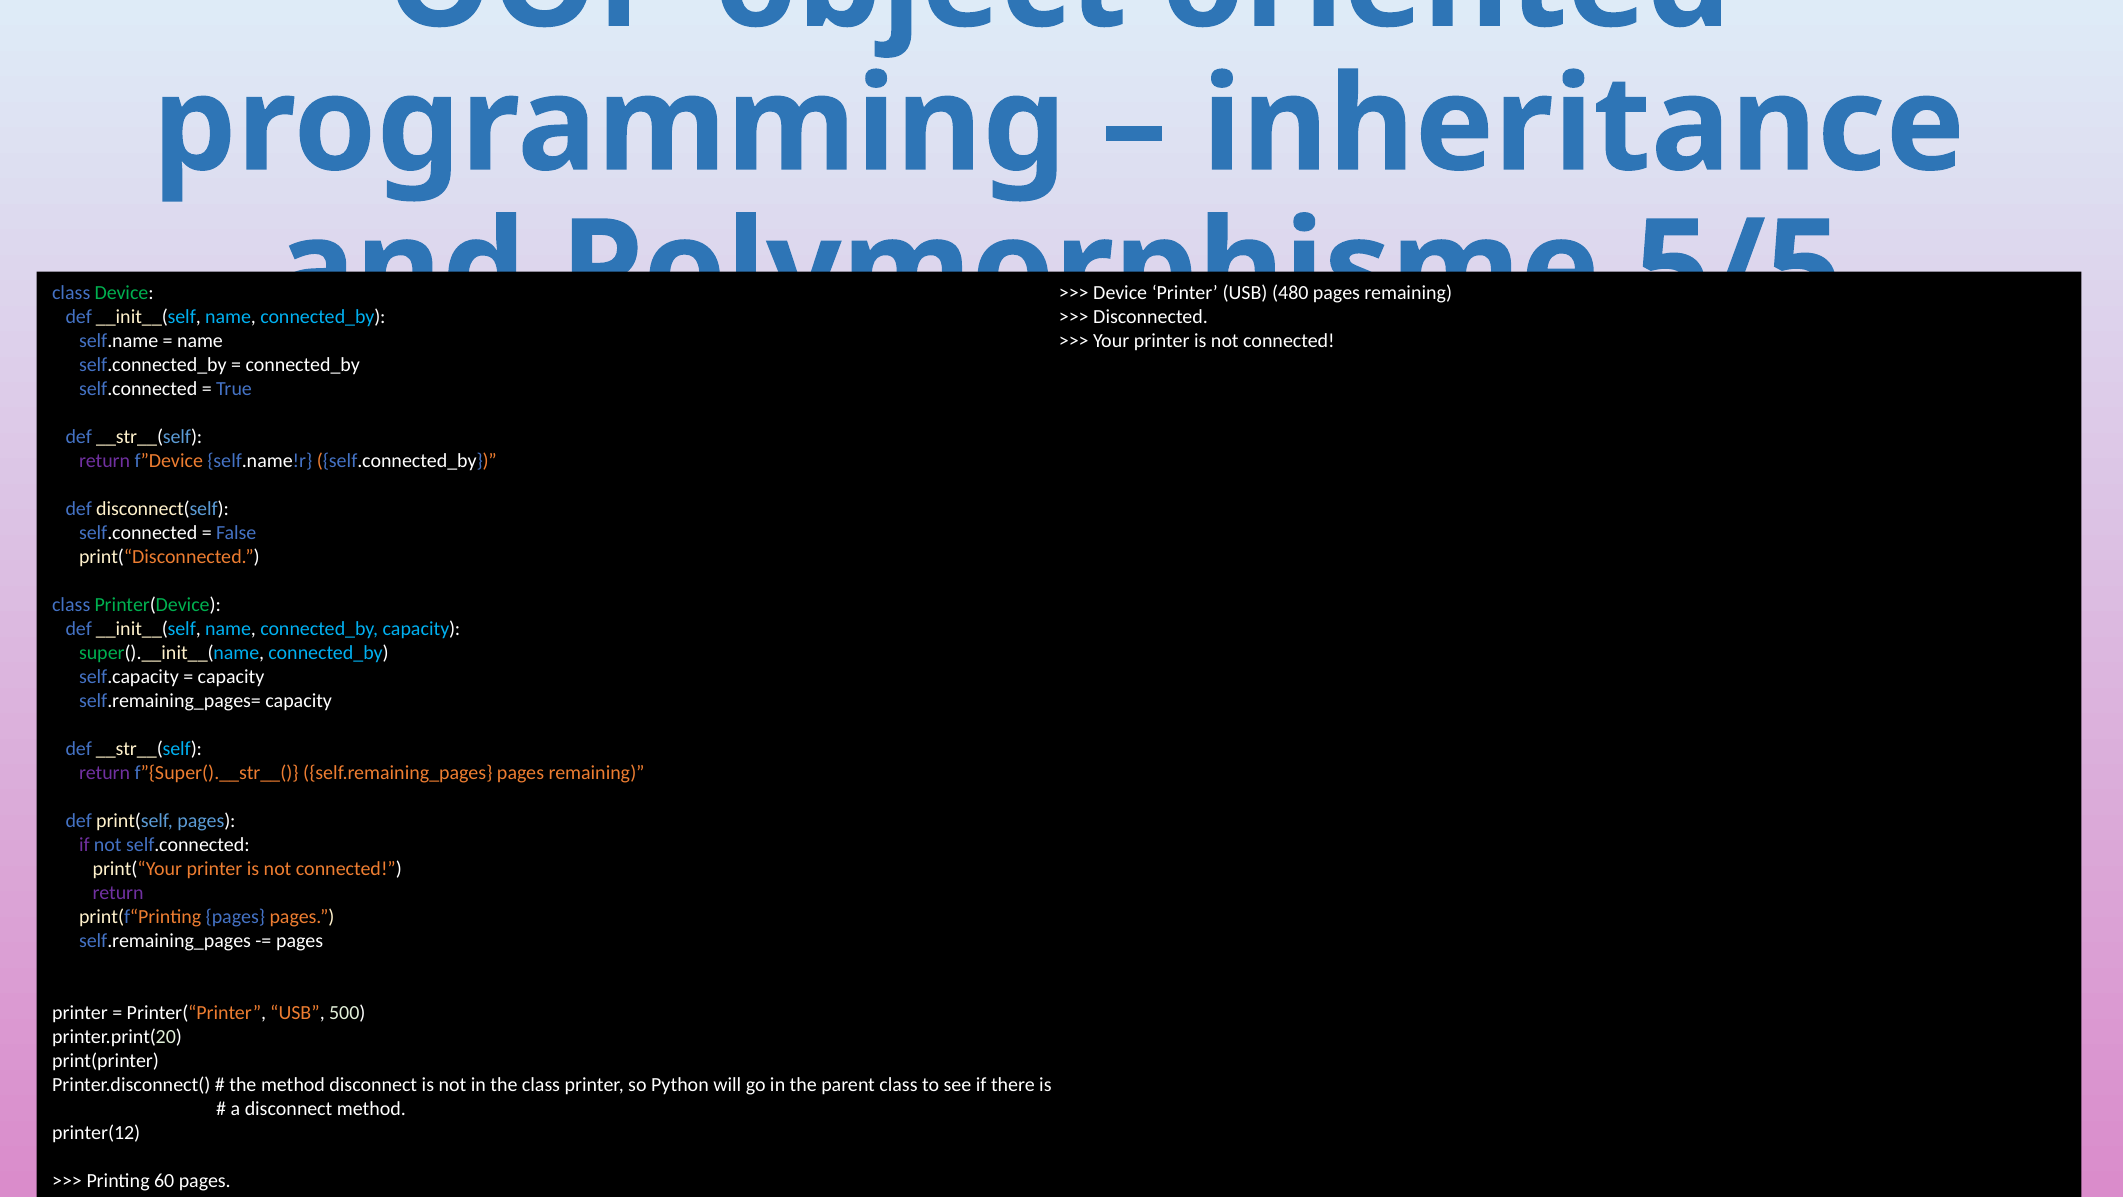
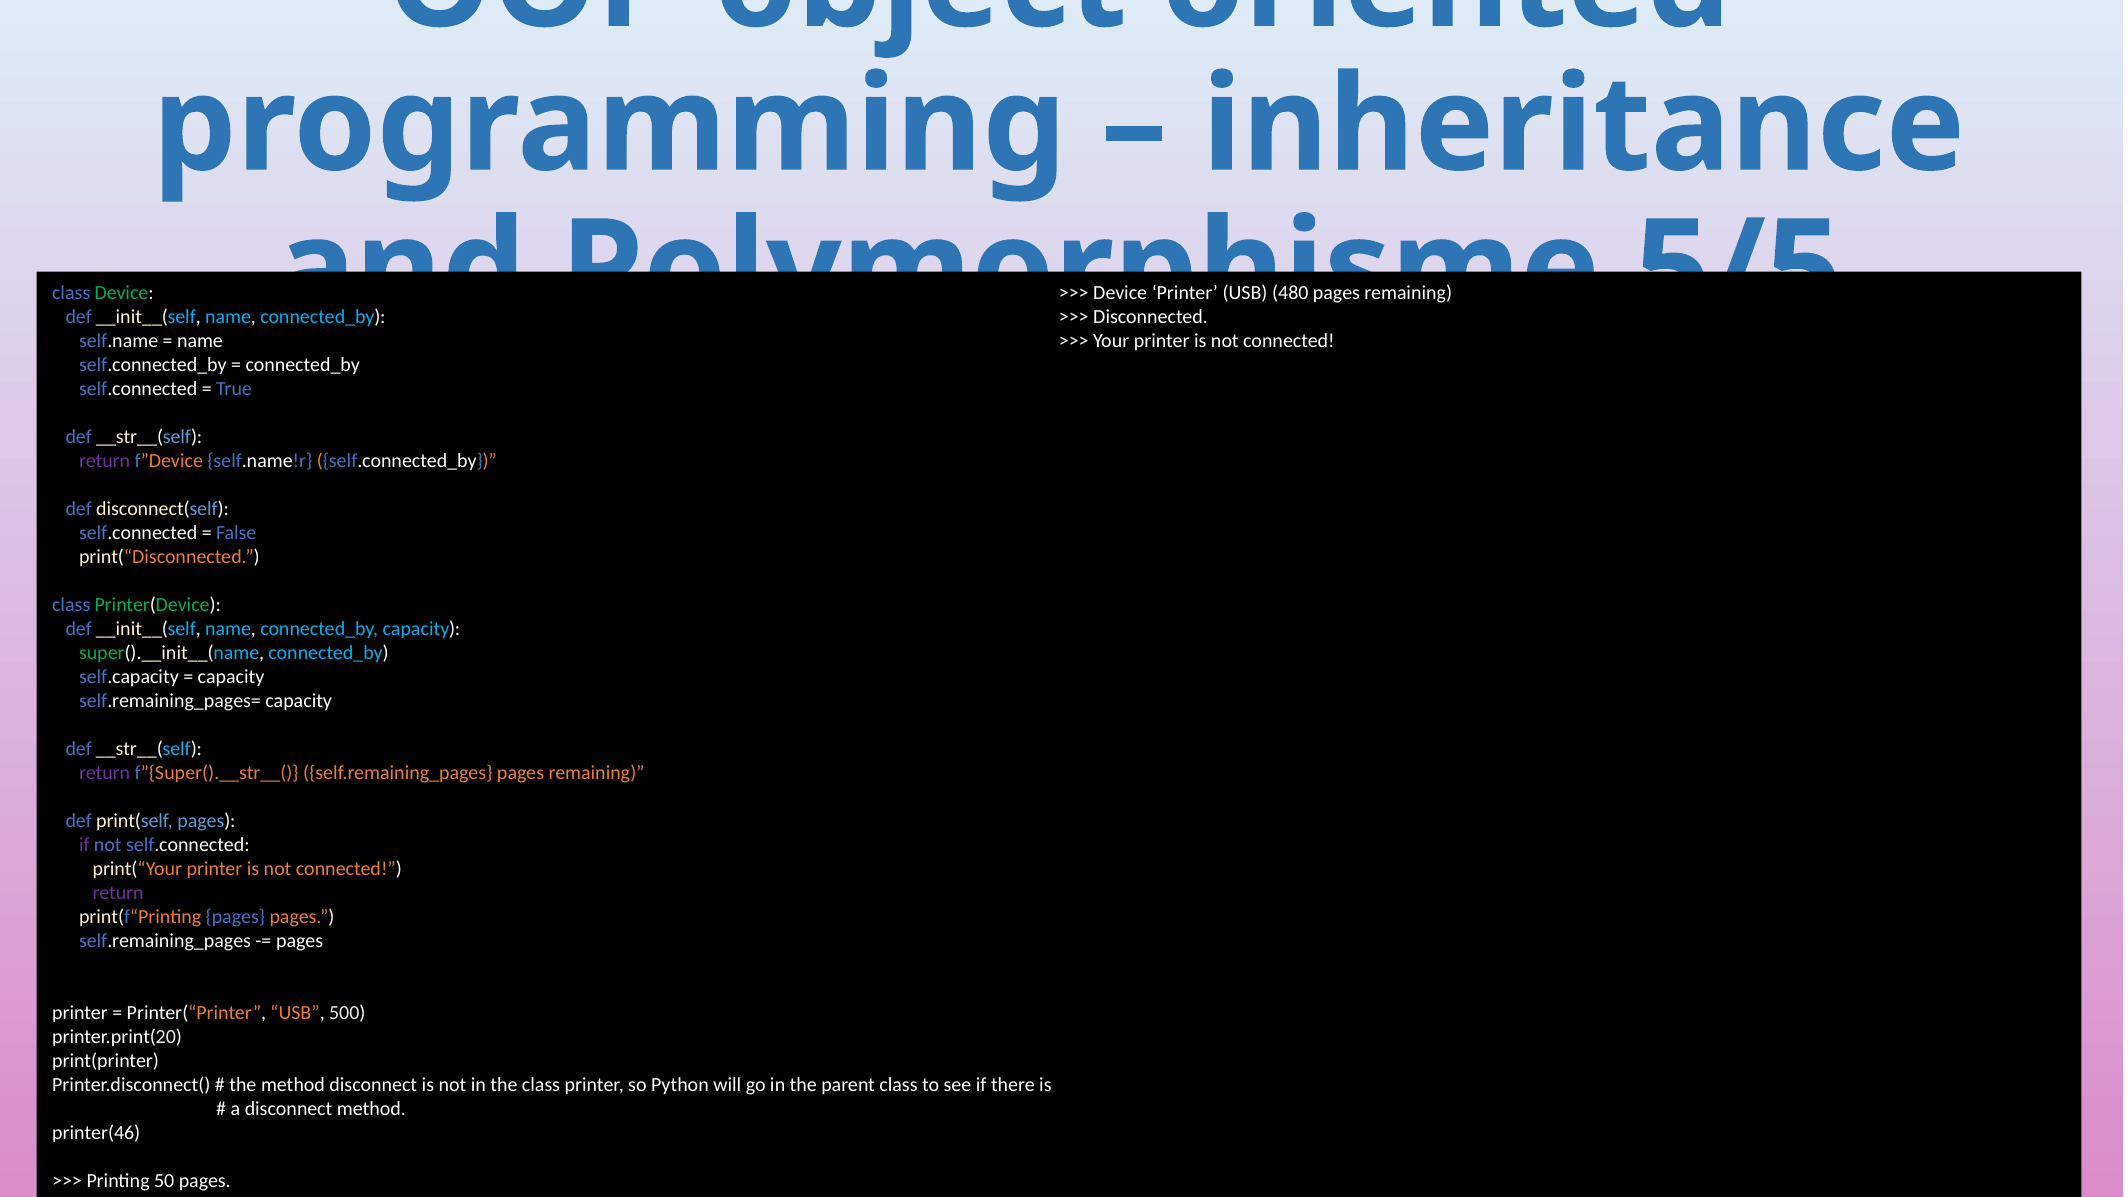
printer(12: printer(12 -> printer(46
60: 60 -> 50
